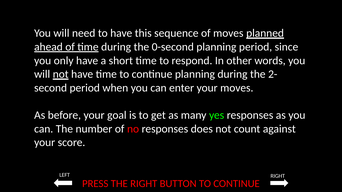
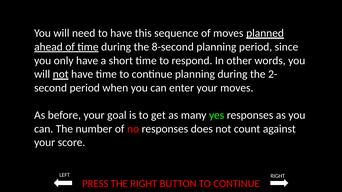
0-second: 0-second -> 8-second
